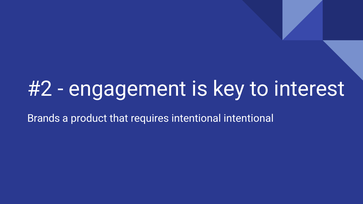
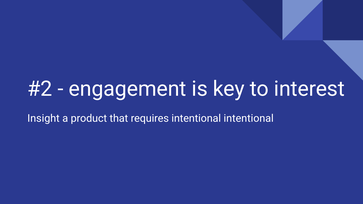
Brands: Brands -> Insight
